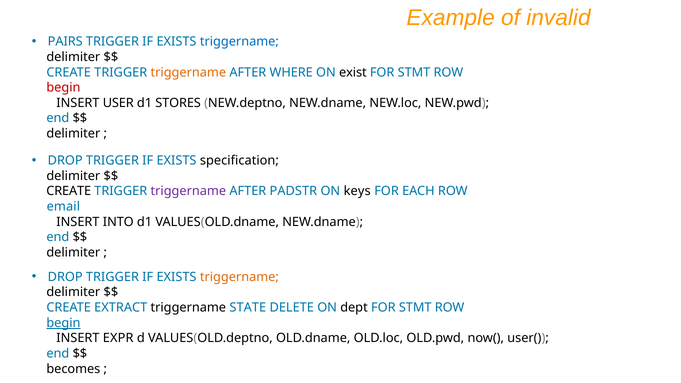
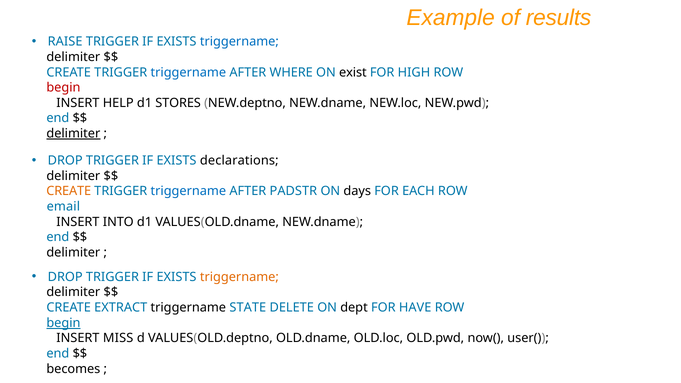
invalid: invalid -> results
PAIRS: PAIRS -> RAISE
triggername at (188, 72) colour: orange -> blue
STMT at (414, 72): STMT -> HIGH
USER: USER -> HELP
delimiter at (73, 134) underline: none -> present
specification: specification -> declarations
CREATE at (69, 191) colour: black -> orange
triggername at (188, 191) colour: purple -> blue
keys: keys -> days
dept FOR STMT: STMT -> HAVE
EXPR: EXPR -> MISS
